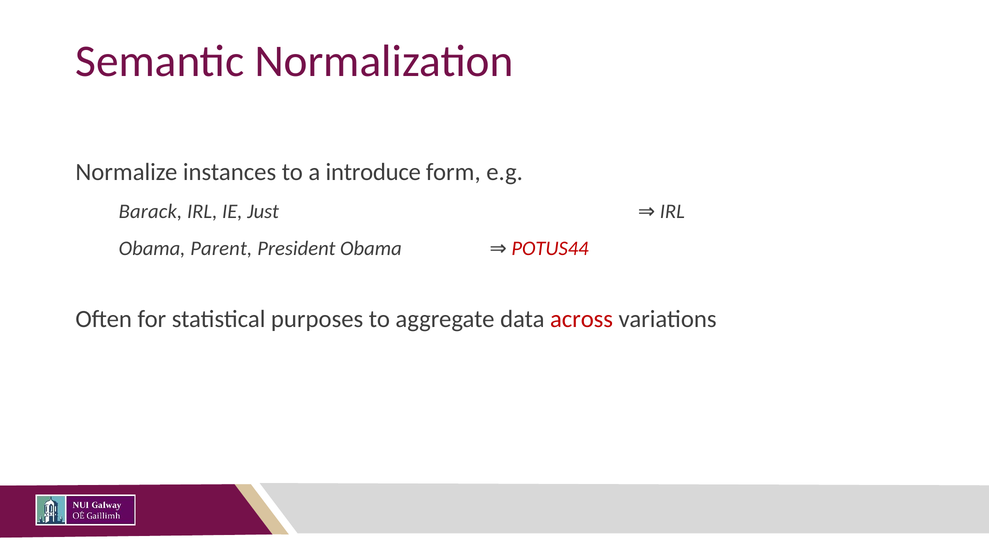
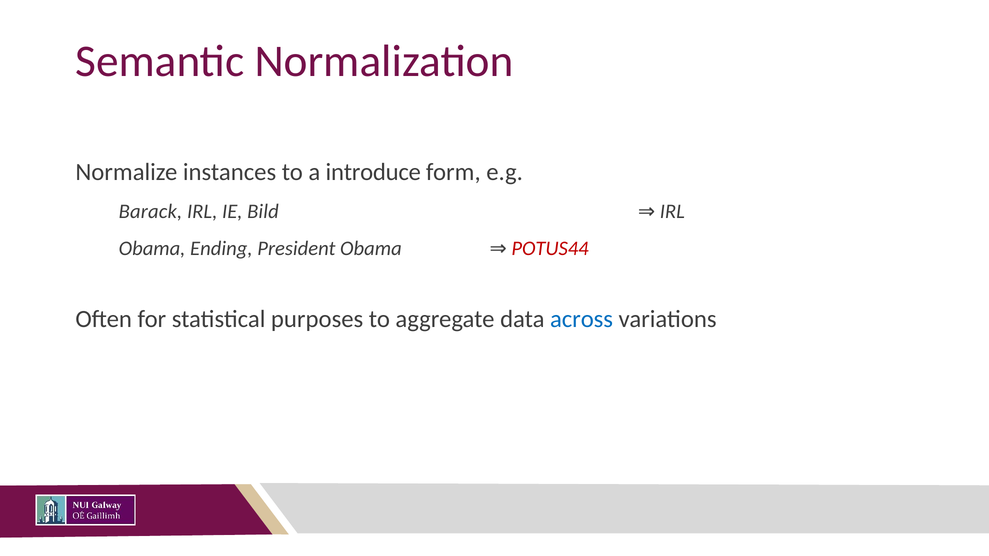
Just: Just -> Bild
Parent: Parent -> Ending
across colour: red -> blue
